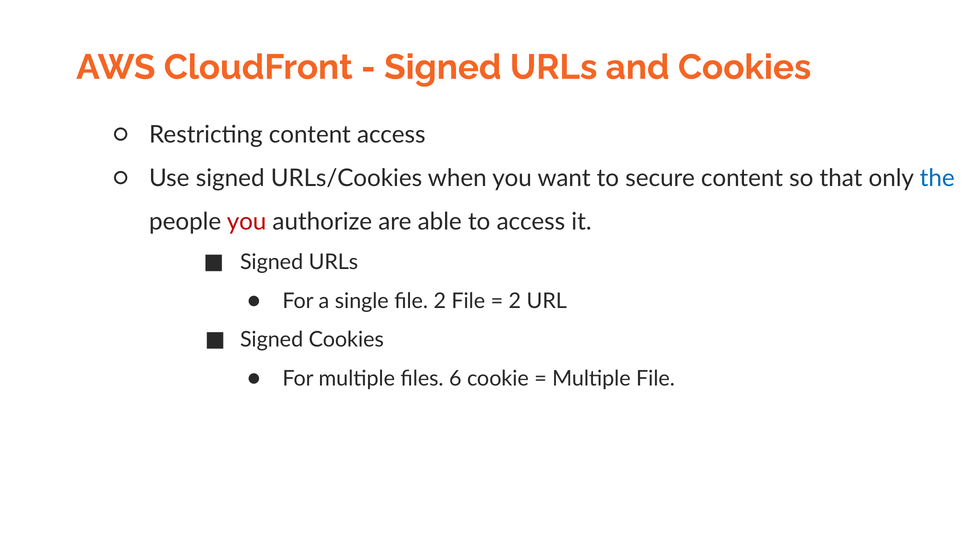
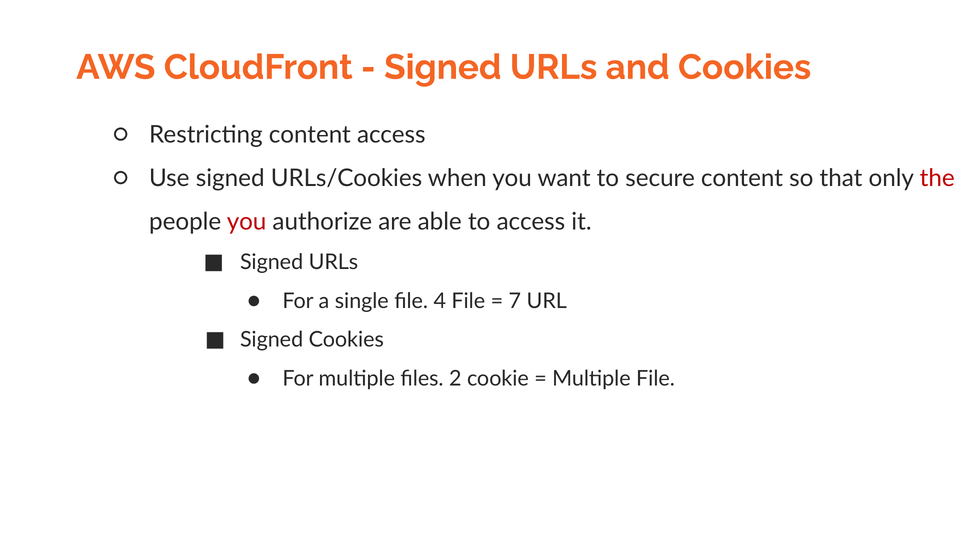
the colour: blue -> red
file 2: 2 -> 4
2 at (515, 301): 2 -> 7
6: 6 -> 2
